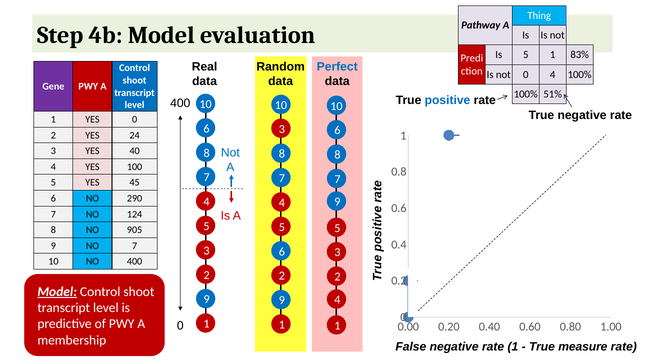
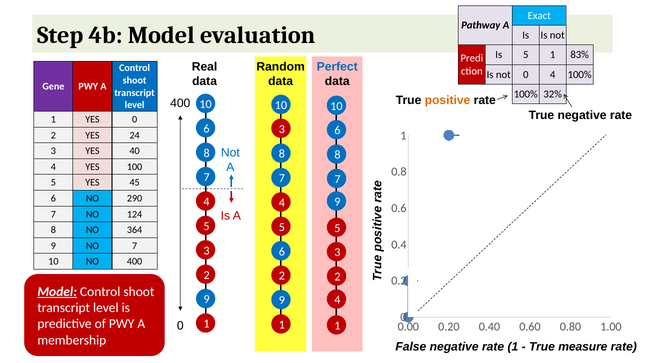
Thing: Thing -> Exact
51%: 51% -> 32%
positive colour: blue -> orange
905: 905 -> 364
